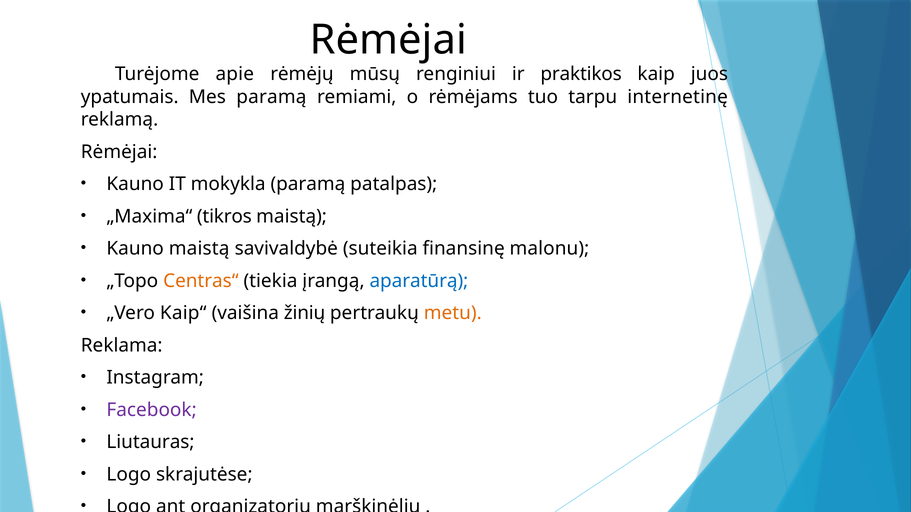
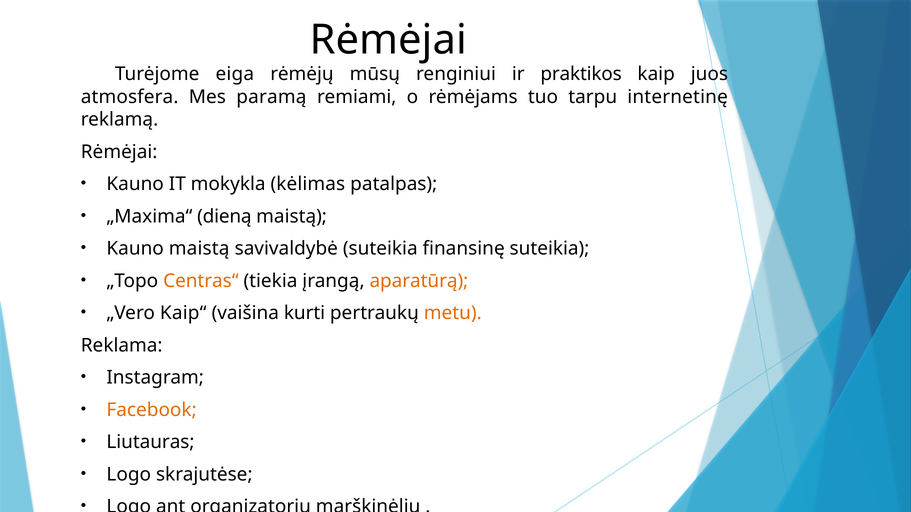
apie: apie -> eiga
ypatumais: ypatumais -> atmosfera
mokykla paramą: paramą -> kėlimas
tikros: tikros -> dieną
finansinę malonu: malonu -> suteikia
aparatūrą colour: blue -> orange
žinių: žinių -> kurti
Facebook colour: purple -> orange
